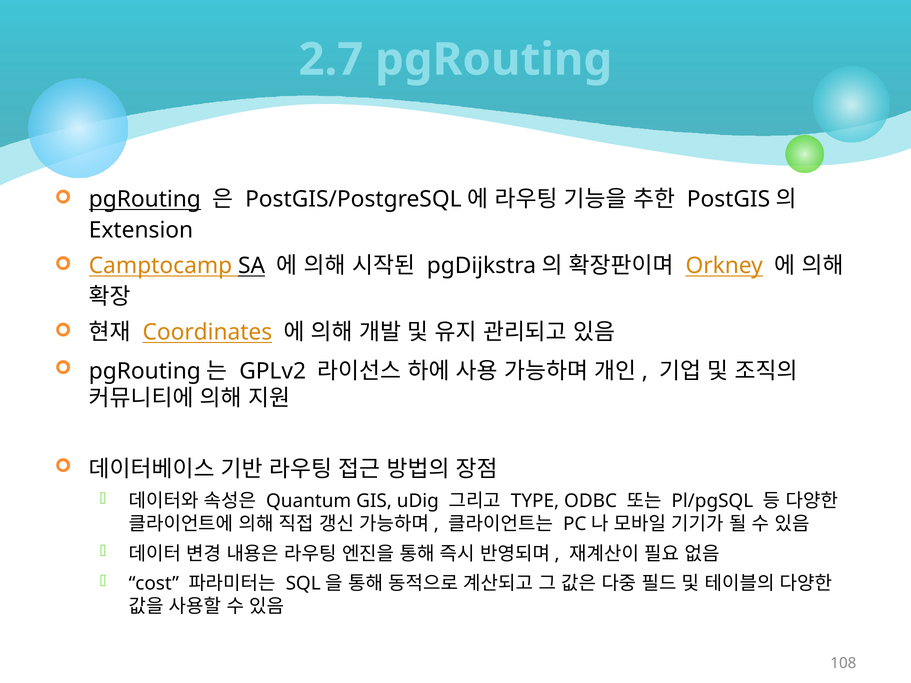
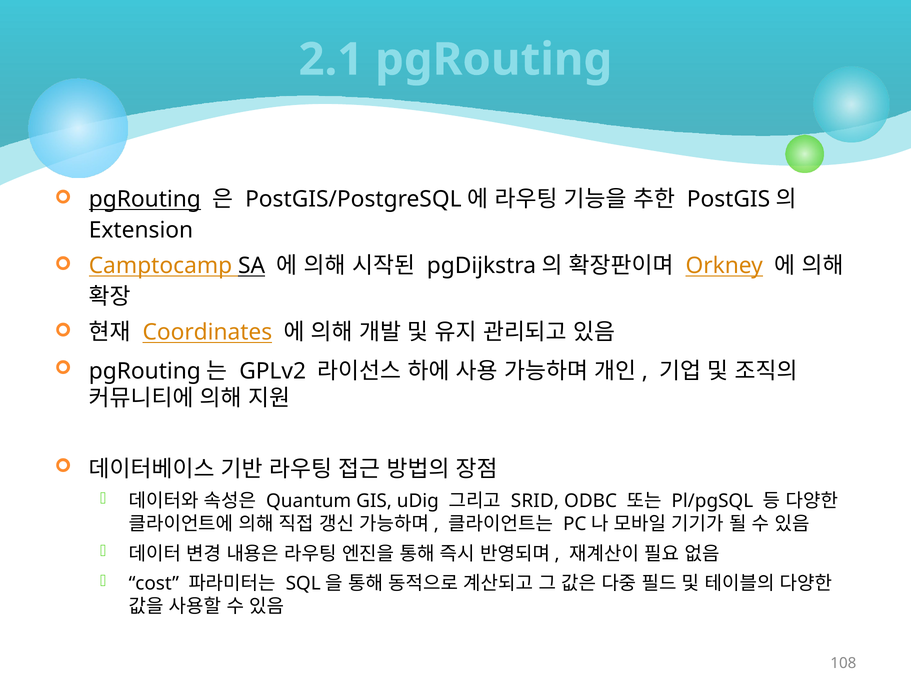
2.7: 2.7 -> 2.1
TYPE: TYPE -> SRID
